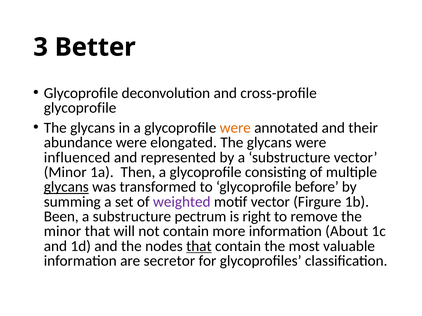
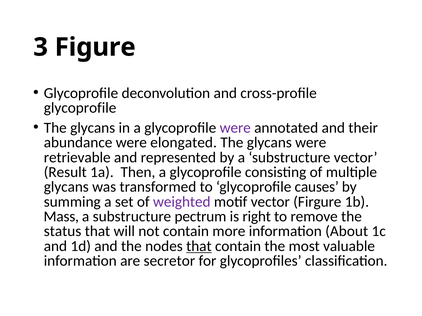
Better: Better -> Figure
were at (235, 128) colour: orange -> purple
influenced: influenced -> retrievable
Minor at (65, 172): Minor -> Result
glycans at (66, 187) underline: present -> none
before: before -> causes
Been: Been -> Mass
minor at (62, 232): minor -> status
